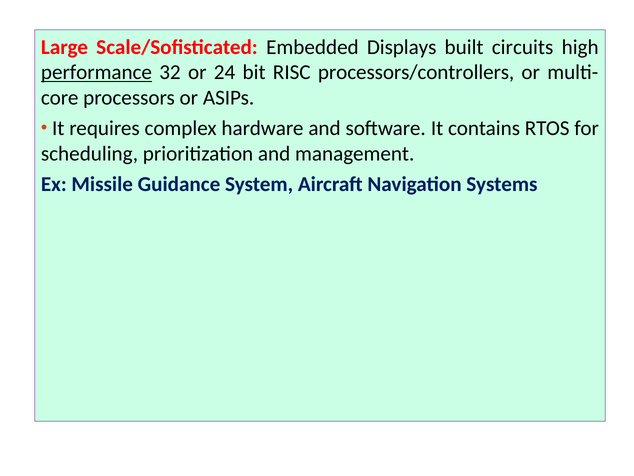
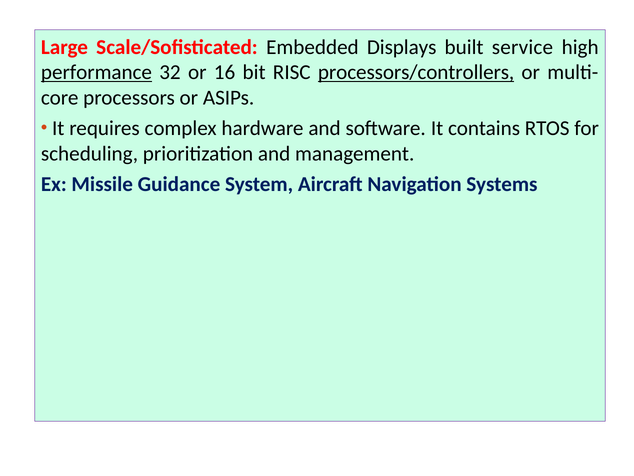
circuits: circuits -> service
24: 24 -> 16
processors/controllers underline: none -> present
